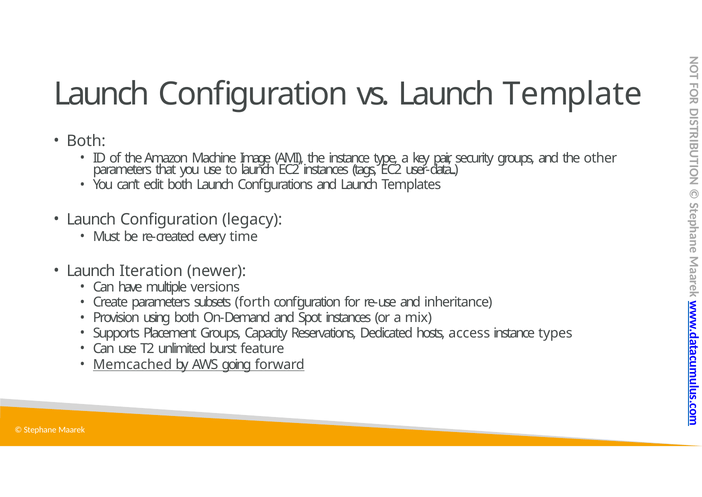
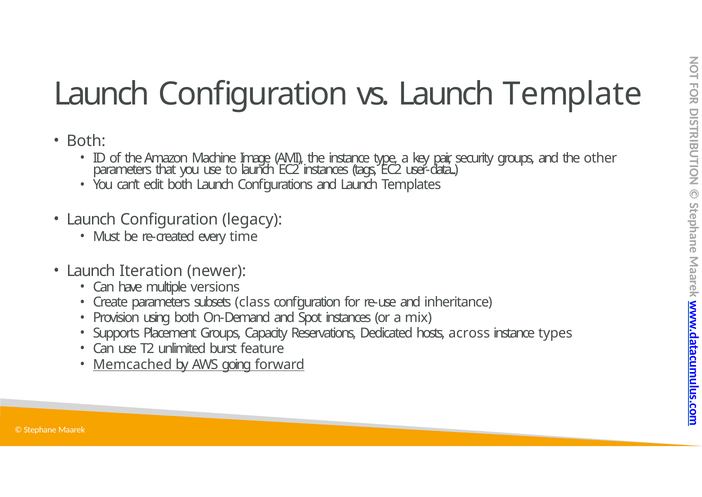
forth: forth -> class
access: access -> across
